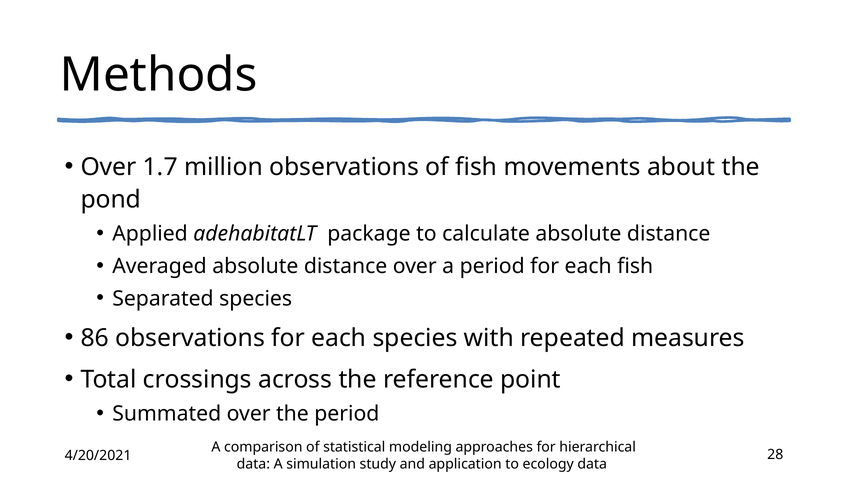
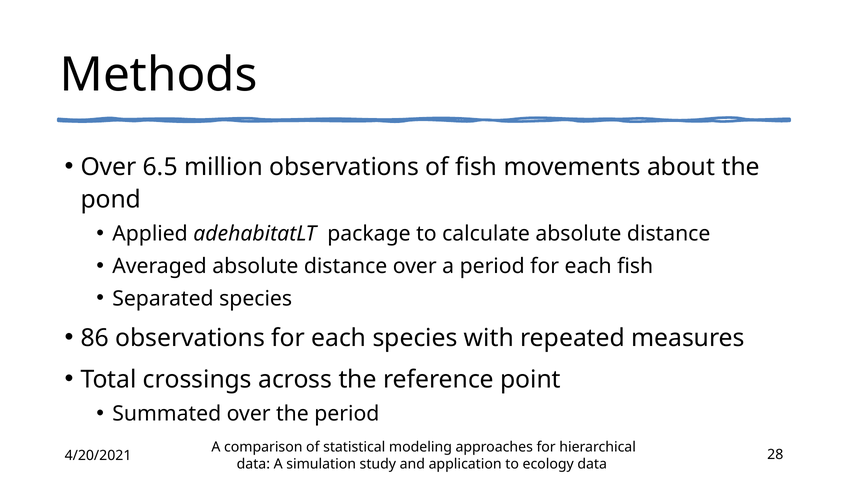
1.7: 1.7 -> 6.5
